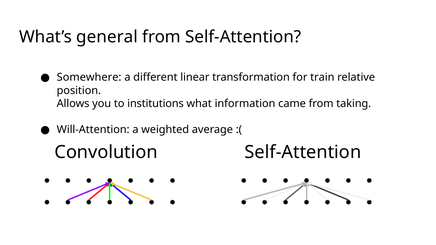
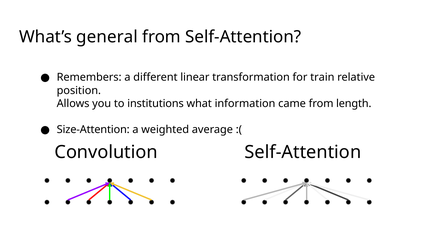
Somewhere: Somewhere -> Remembers
taking: taking -> length
Will-Attention: Will-Attention -> Size-Attention
